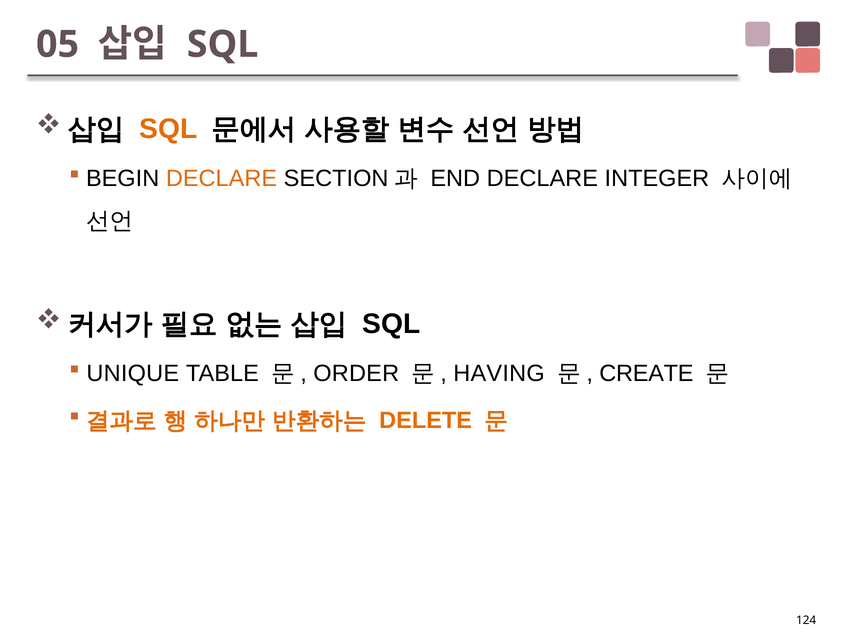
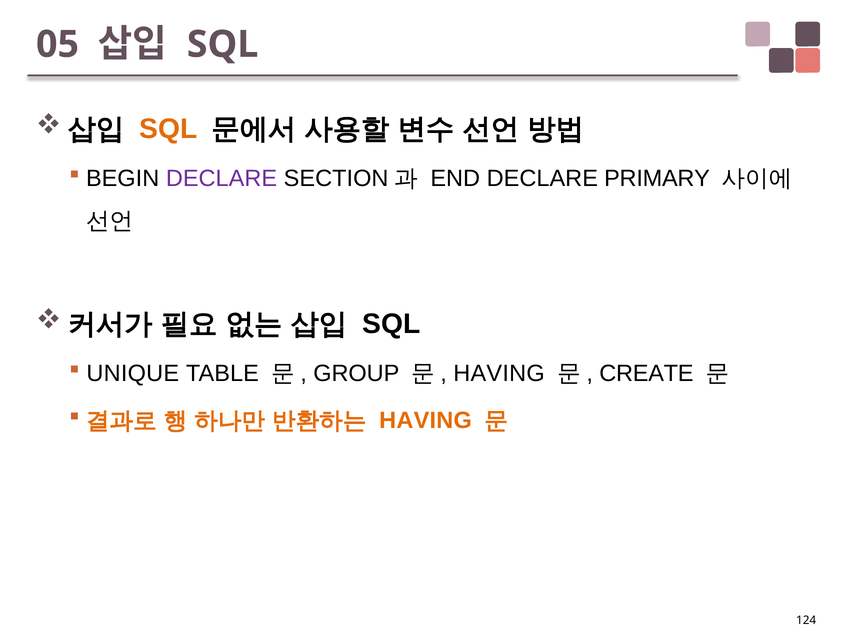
DECLARE at (221, 178) colour: orange -> purple
INTEGER: INTEGER -> PRIMARY
ORDER: ORDER -> GROUP
DELETE at (426, 420): DELETE -> HAVING
